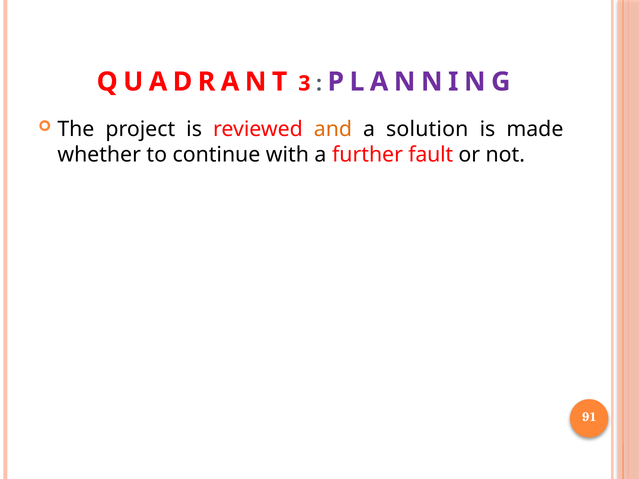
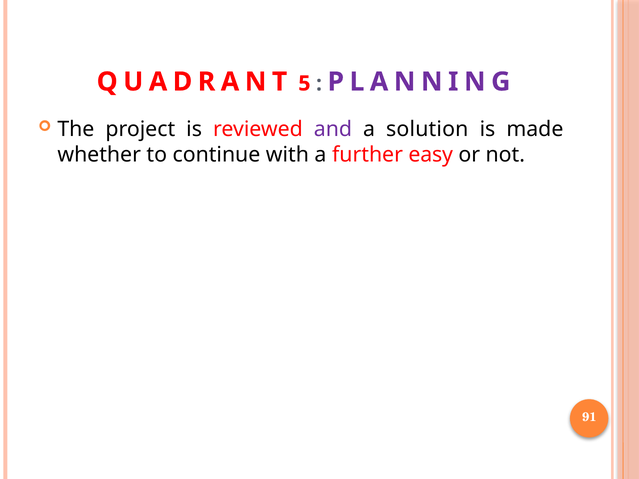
3: 3 -> 5
and colour: orange -> purple
fault: fault -> easy
